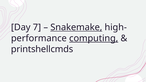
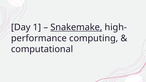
7: 7 -> 1
computing underline: present -> none
printshellcmds: printshellcmds -> computational
